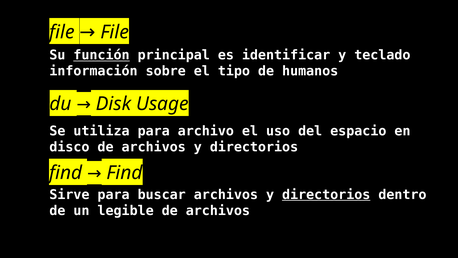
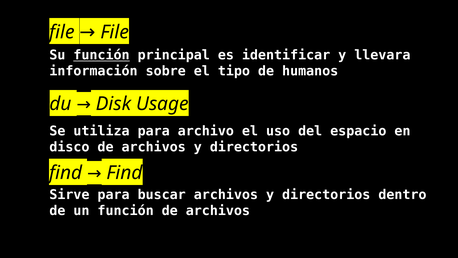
teclado: teclado -> llevara
directorios at (326, 194) underline: present -> none
un legible: legible -> función
